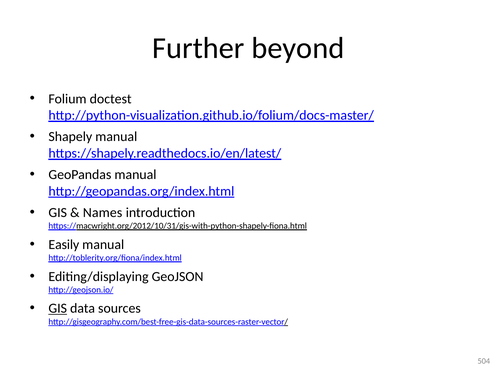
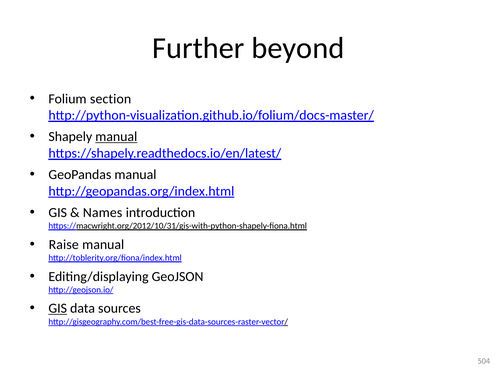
doctest: doctest -> section
manual at (116, 137) underline: none -> present
Easily: Easily -> Raise
